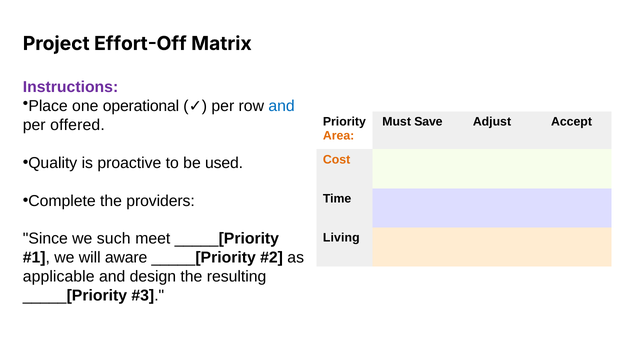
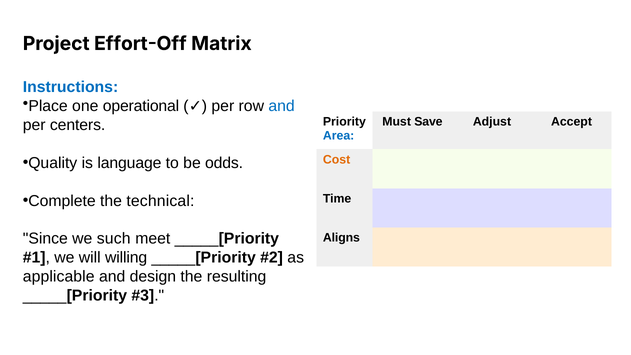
Instructions colour: purple -> blue
offered: offered -> centers
Area colour: orange -> blue
proactive: proactive -> language
used: used -> odds
providers: providers -> technical
Living: Living -> Aligns
aware: aware -> willing
